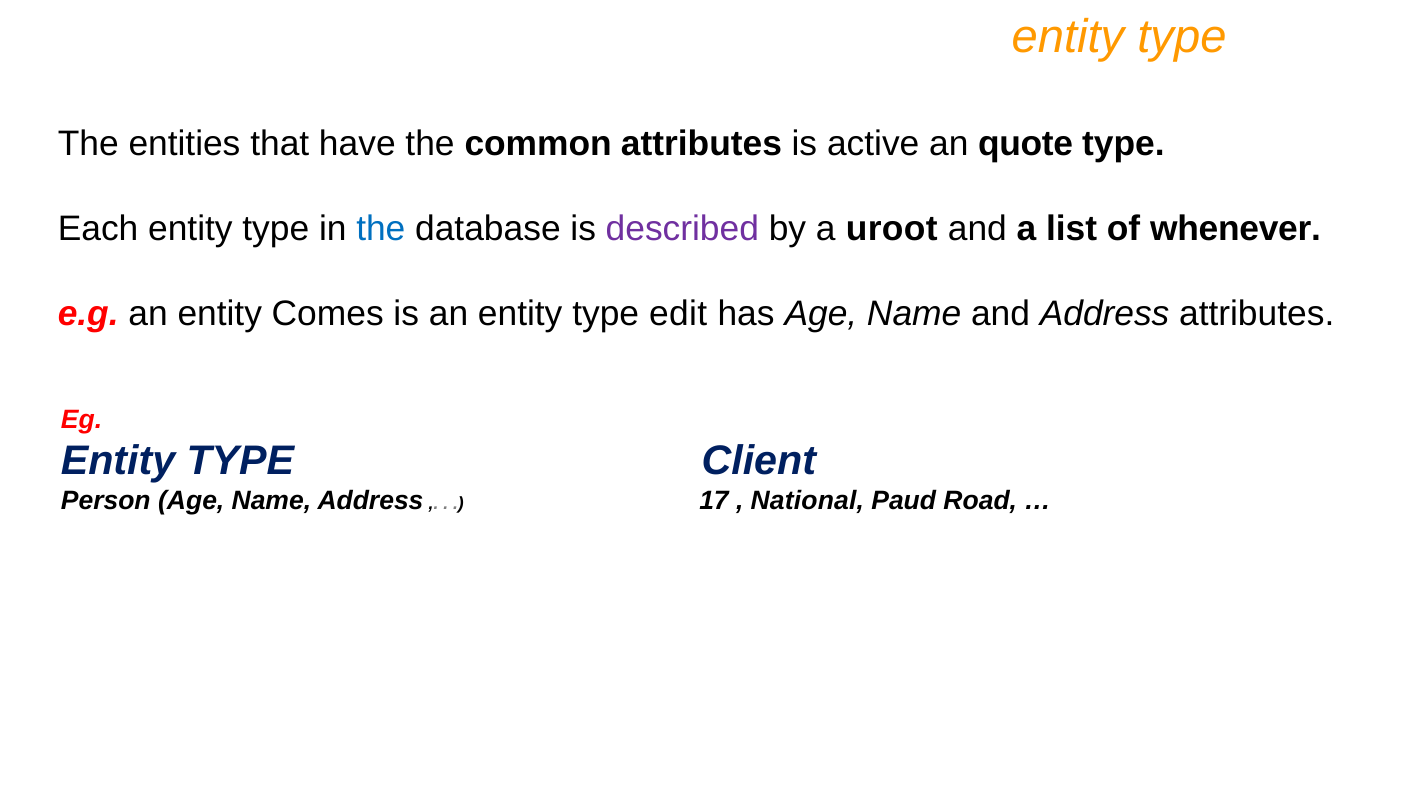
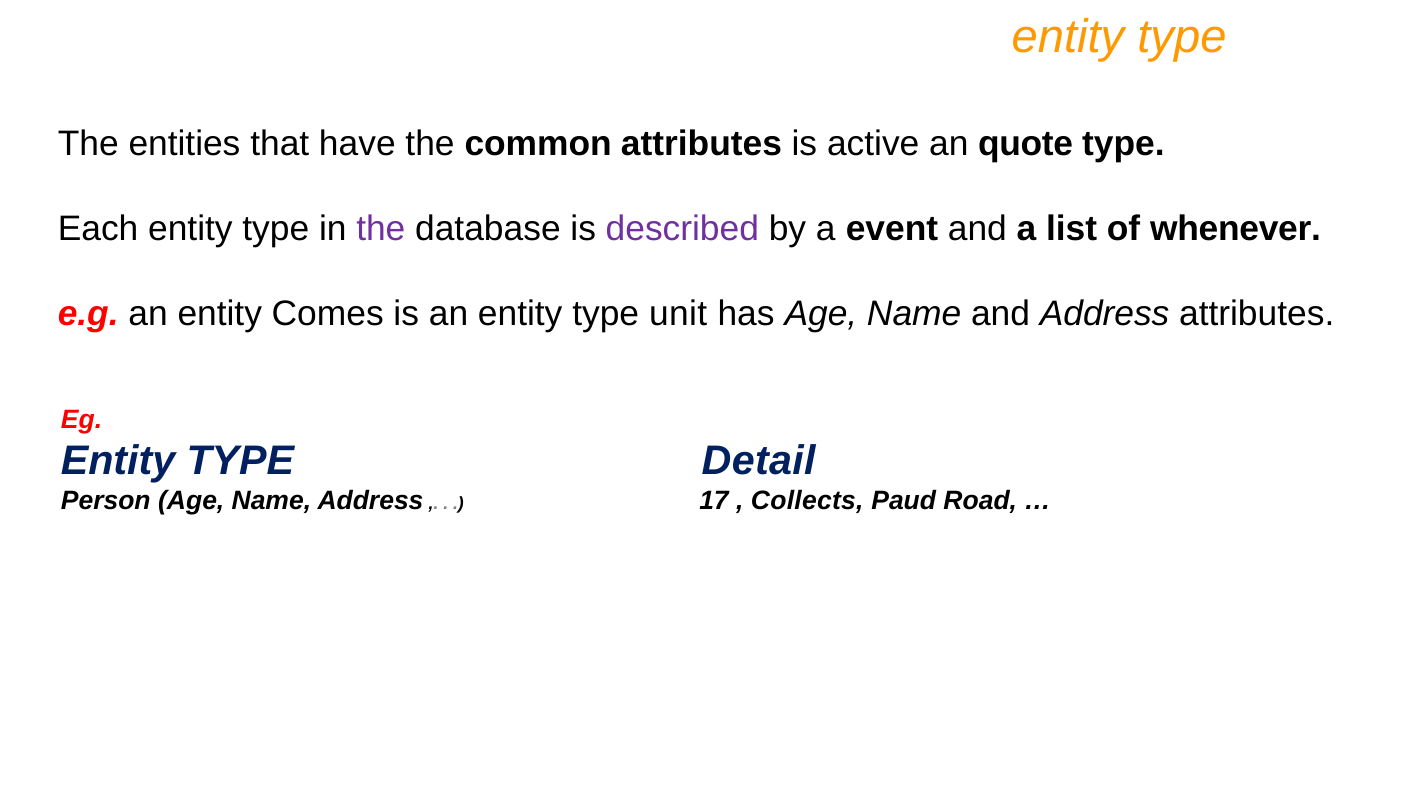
the at (381, 229) colour: blue -> purple
uroot: uroot -> event
edit: edit -> unit
Client: Client -> Detail
National: National -> Collects
